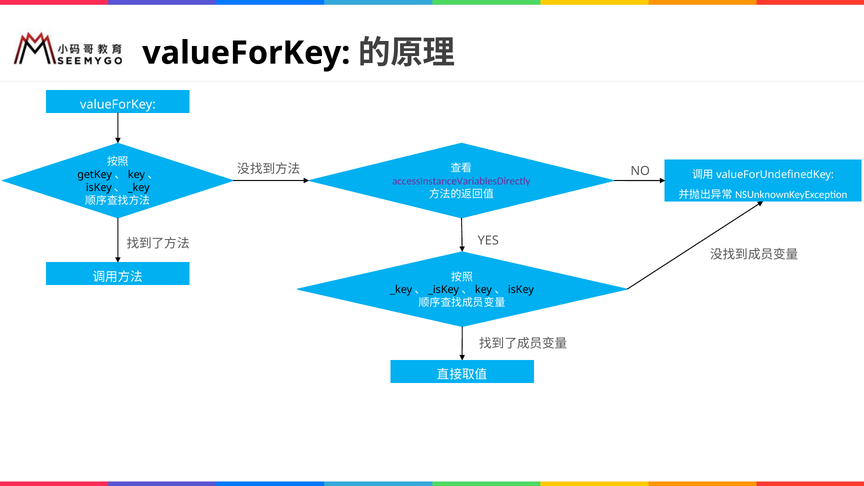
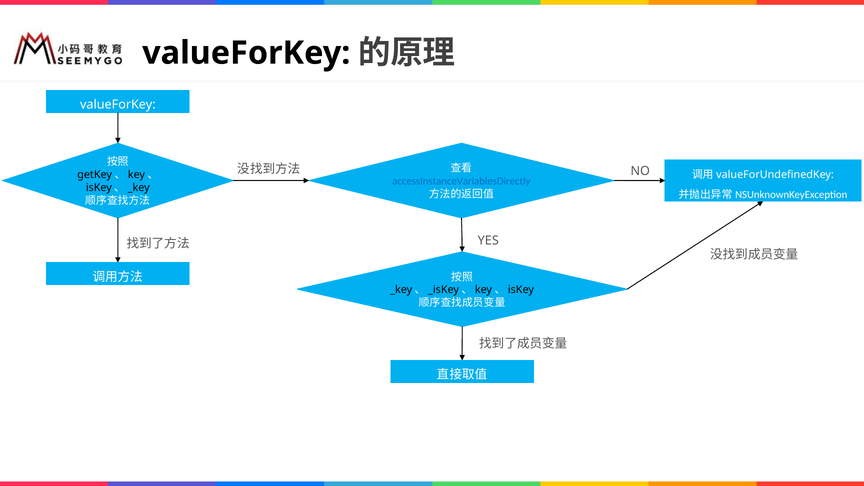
accessInstanceVariablesDirectly colour: purple -> blue
